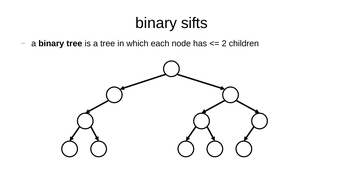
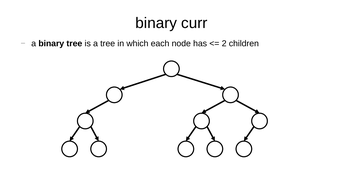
sifts: sifts -> curr
